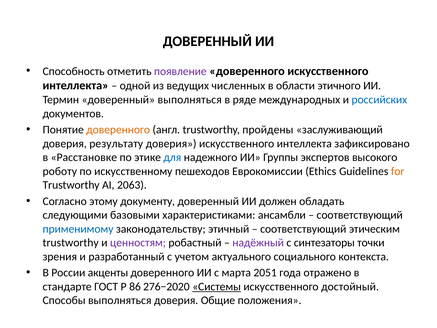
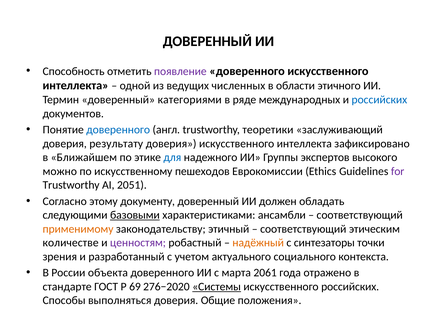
доверенный выполняться: выполняться -> категориями
доверенного at (118, 130) colour: orange -> blue
пройдены: пройдены -> теоретики
Расстановке: Расстановке -> Ближайшем
роботу: роботу -> можно
for colour: orange -> purple
2063: 2063 -> 2051
базовыми underline: none -> present
применимому colour: blue -> orange
trustworthy at (71, 243): trustworthy -> количестве
надёжный colour: purple -> orange
акценты: акценты -> объекта
2051: 2051 -> 2061
86: 86 -> 69
искусственного достойный: достойный -> российских
